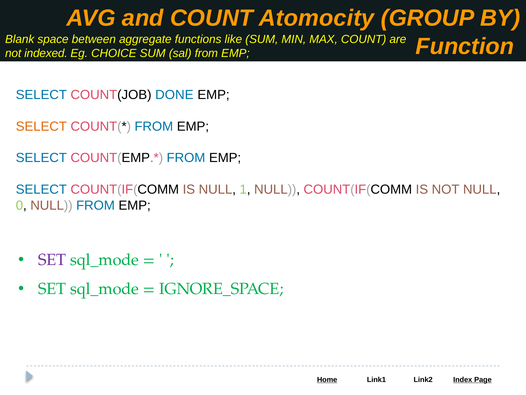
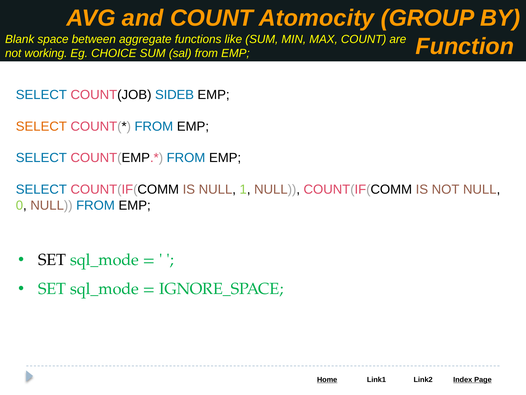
indexed: indexed -> working
DONE: DONE -> SIDEB
SET at (52, 260) colour: purple -> black
